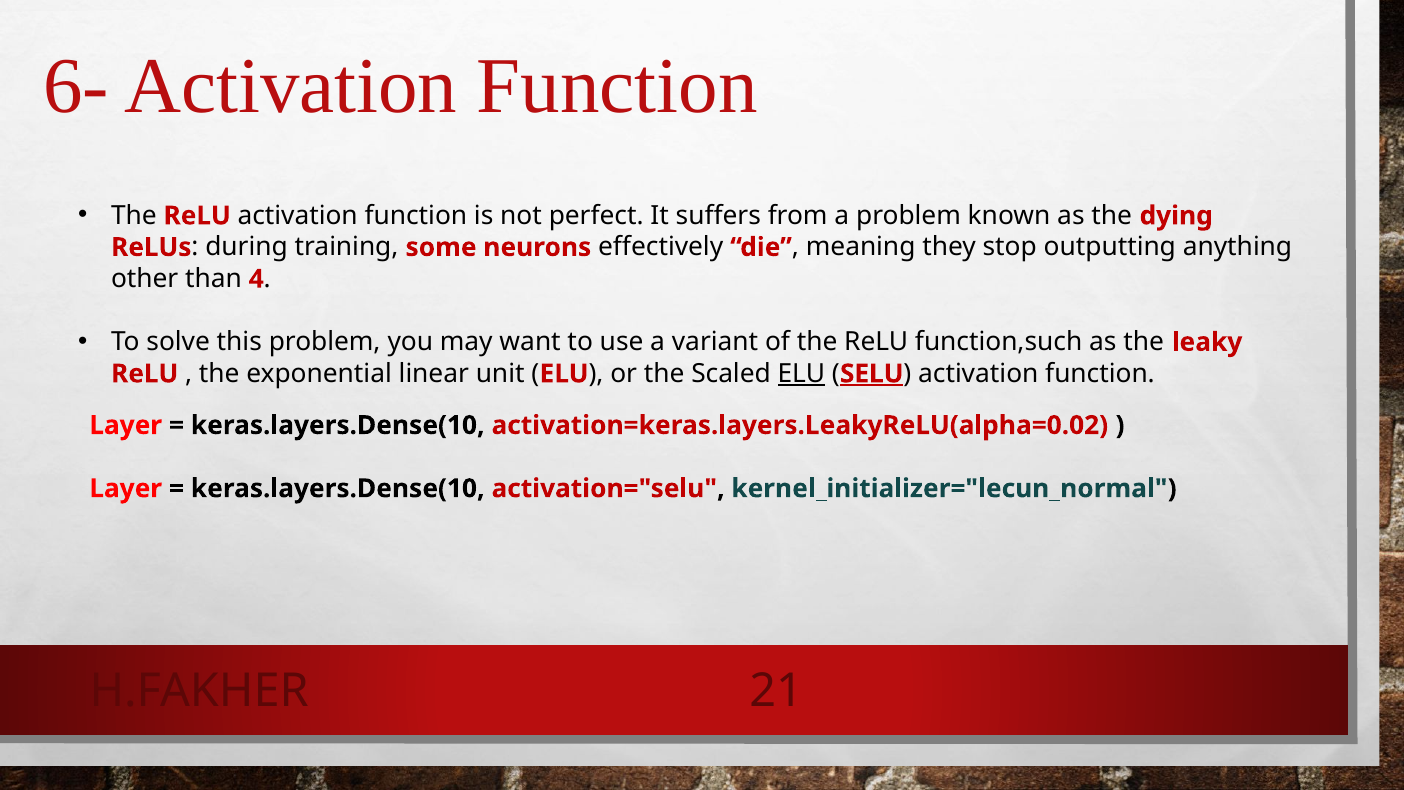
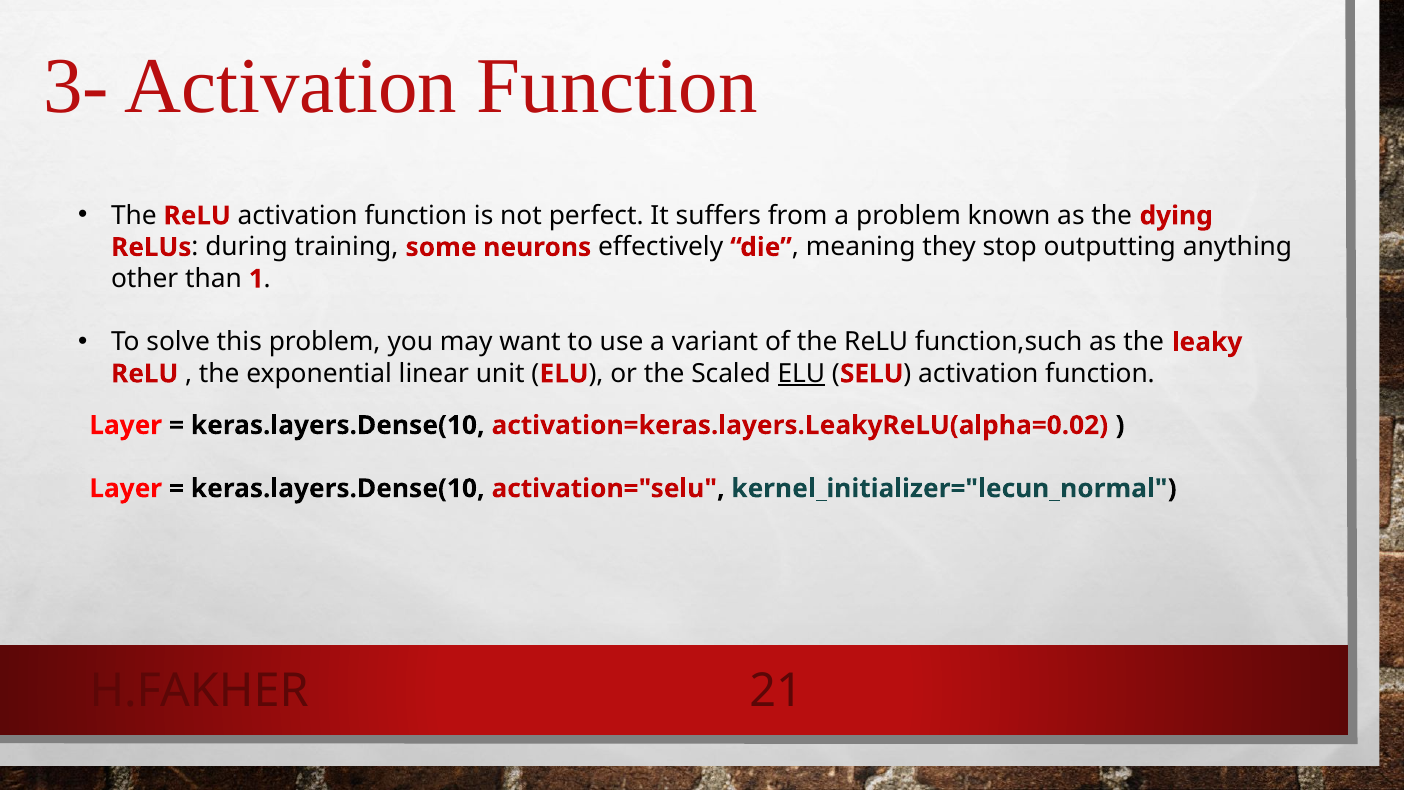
6-: 6- -> 3-
4: 4 -> 1
SELU underline: present -> none
